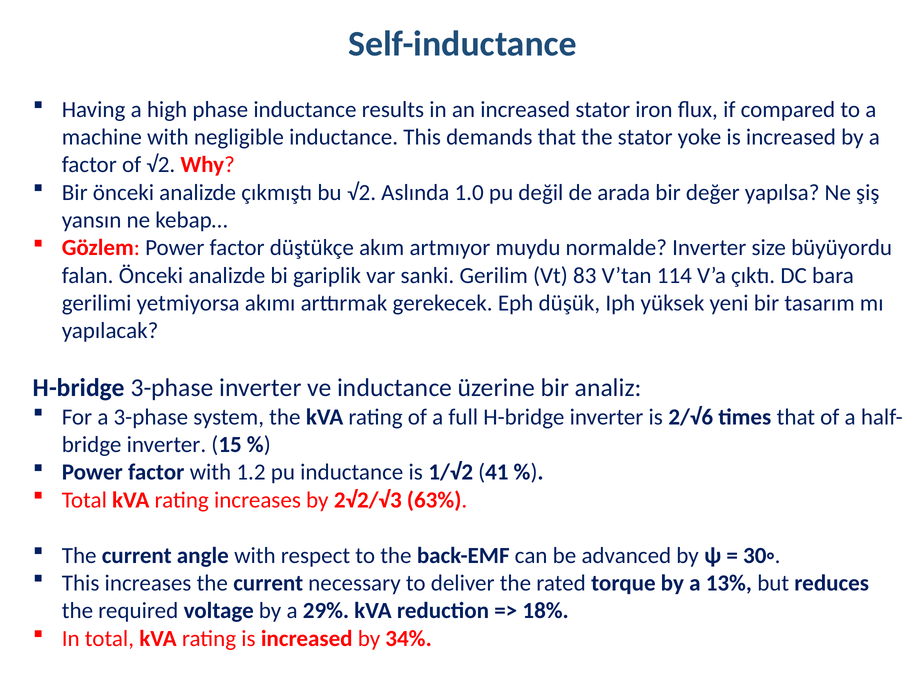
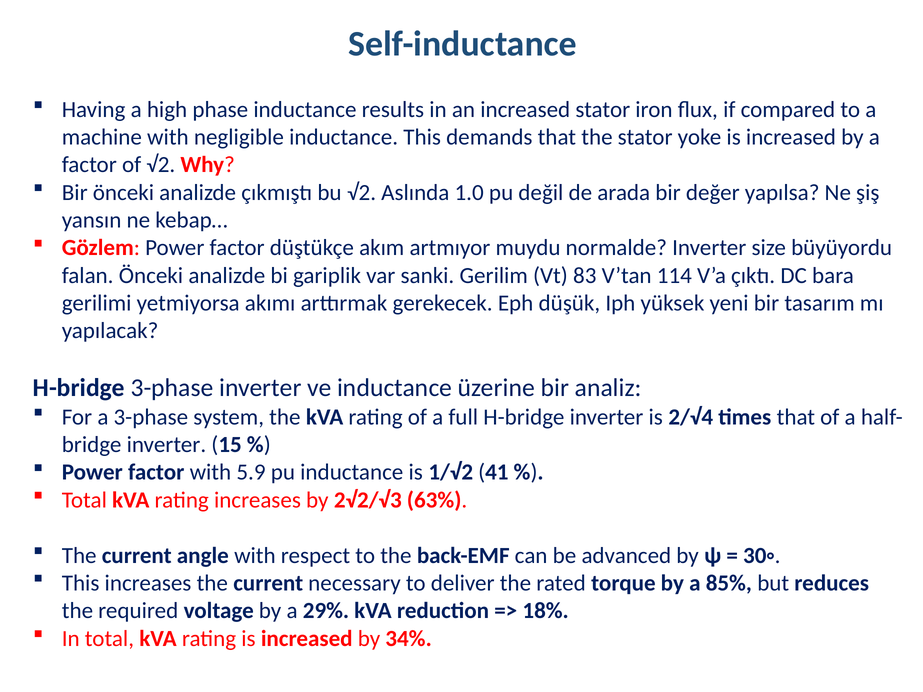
2/√6: 2/√6 -> 2/√4
1.2: 1.2 -> 5.9
13%: 13% -> 85%
